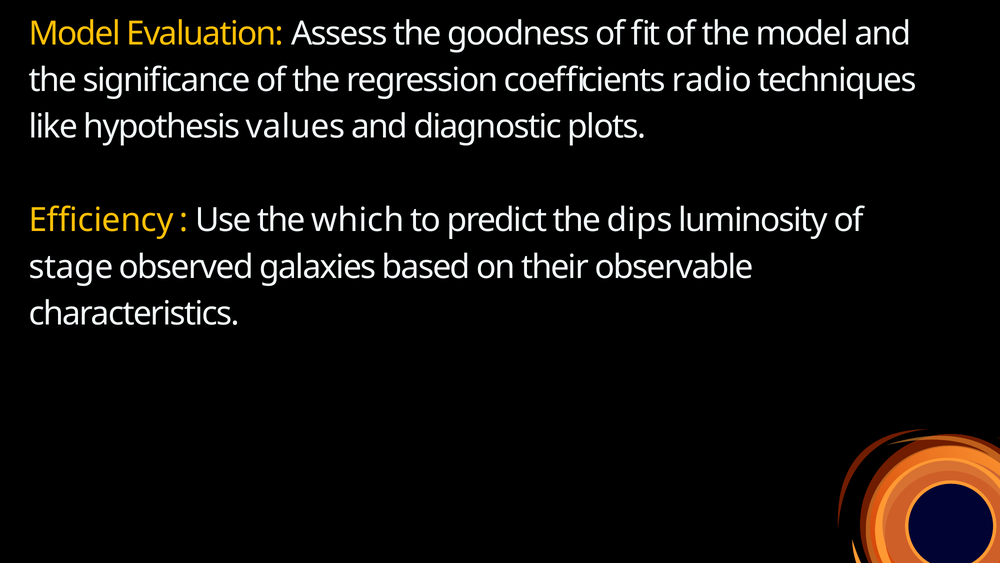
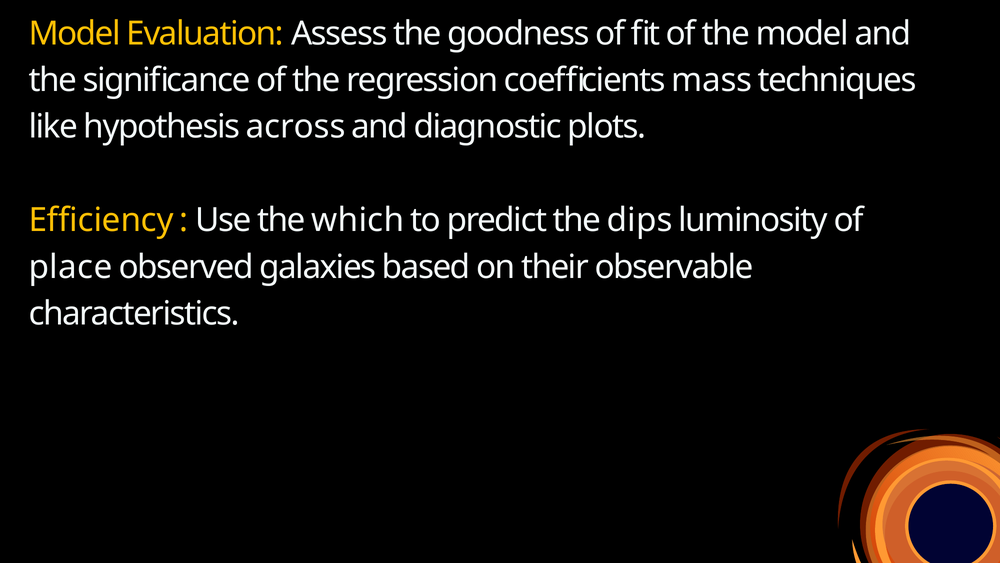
radio: radio -> mass
values: values -> across
stage: stage -> place
